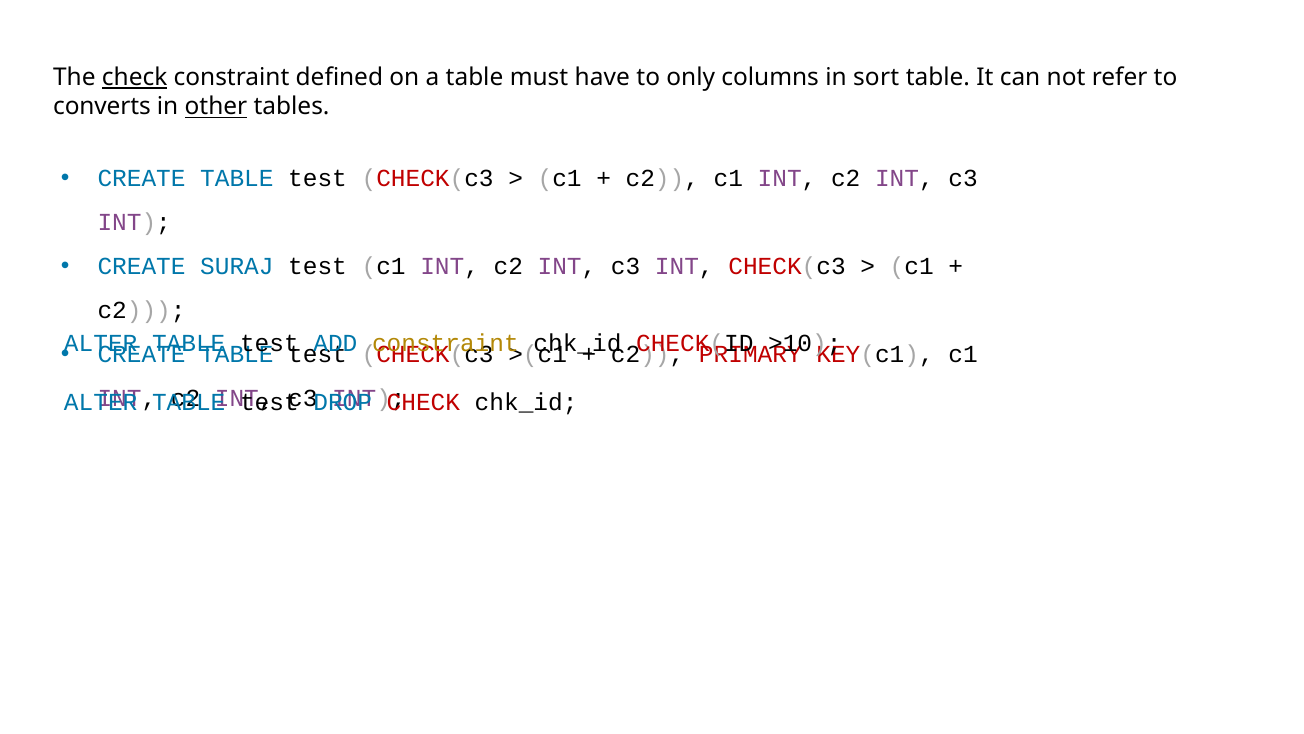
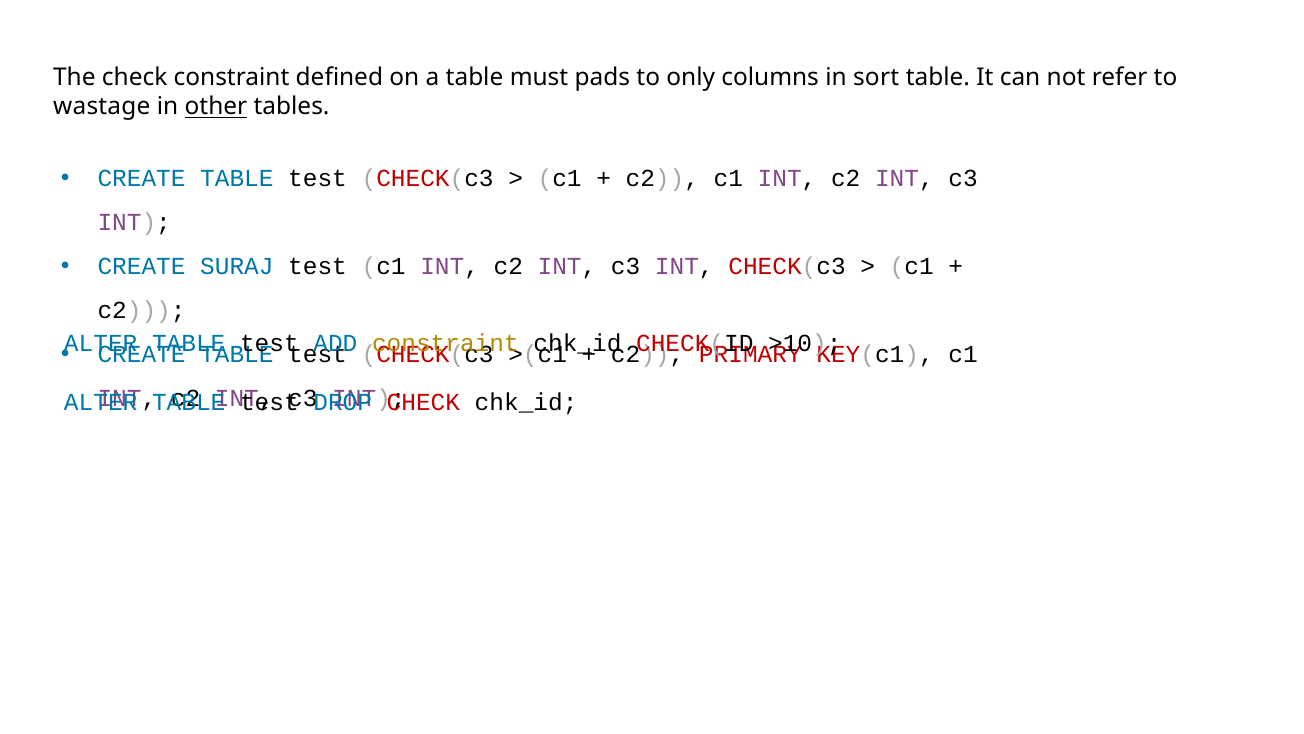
check at (135, 77) underline: present -> none
have: have -> pads
converts: converts -> wastage
